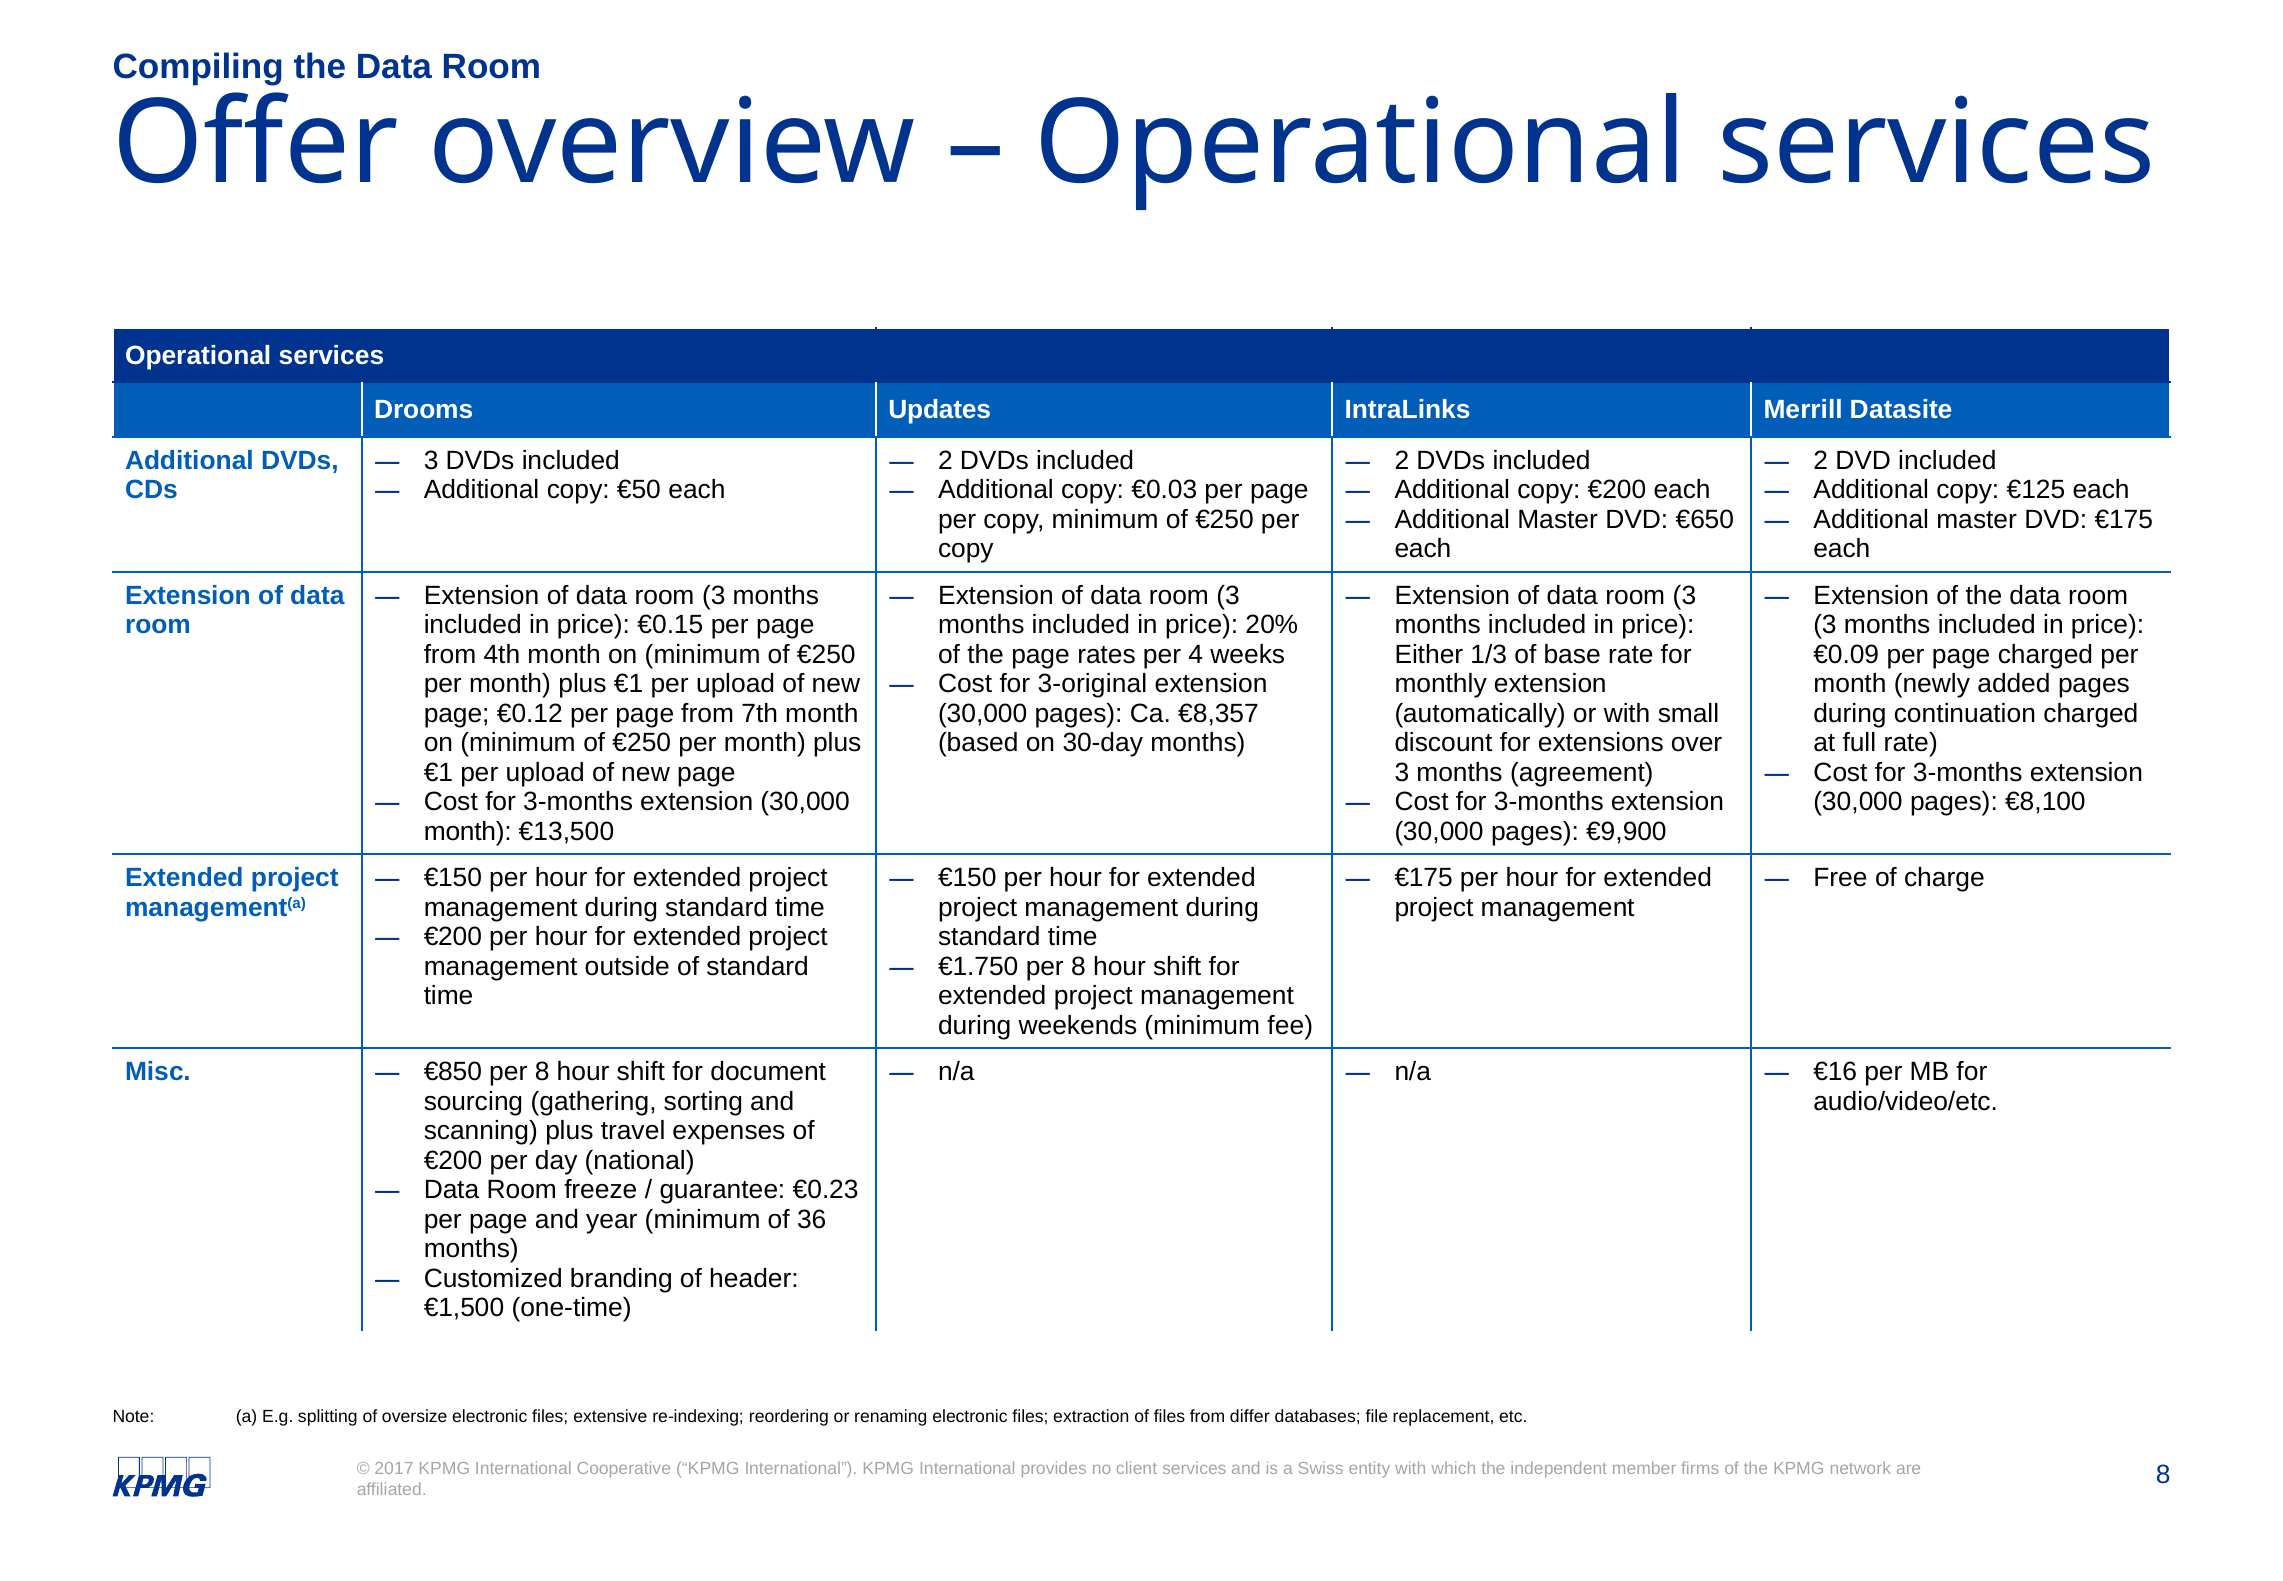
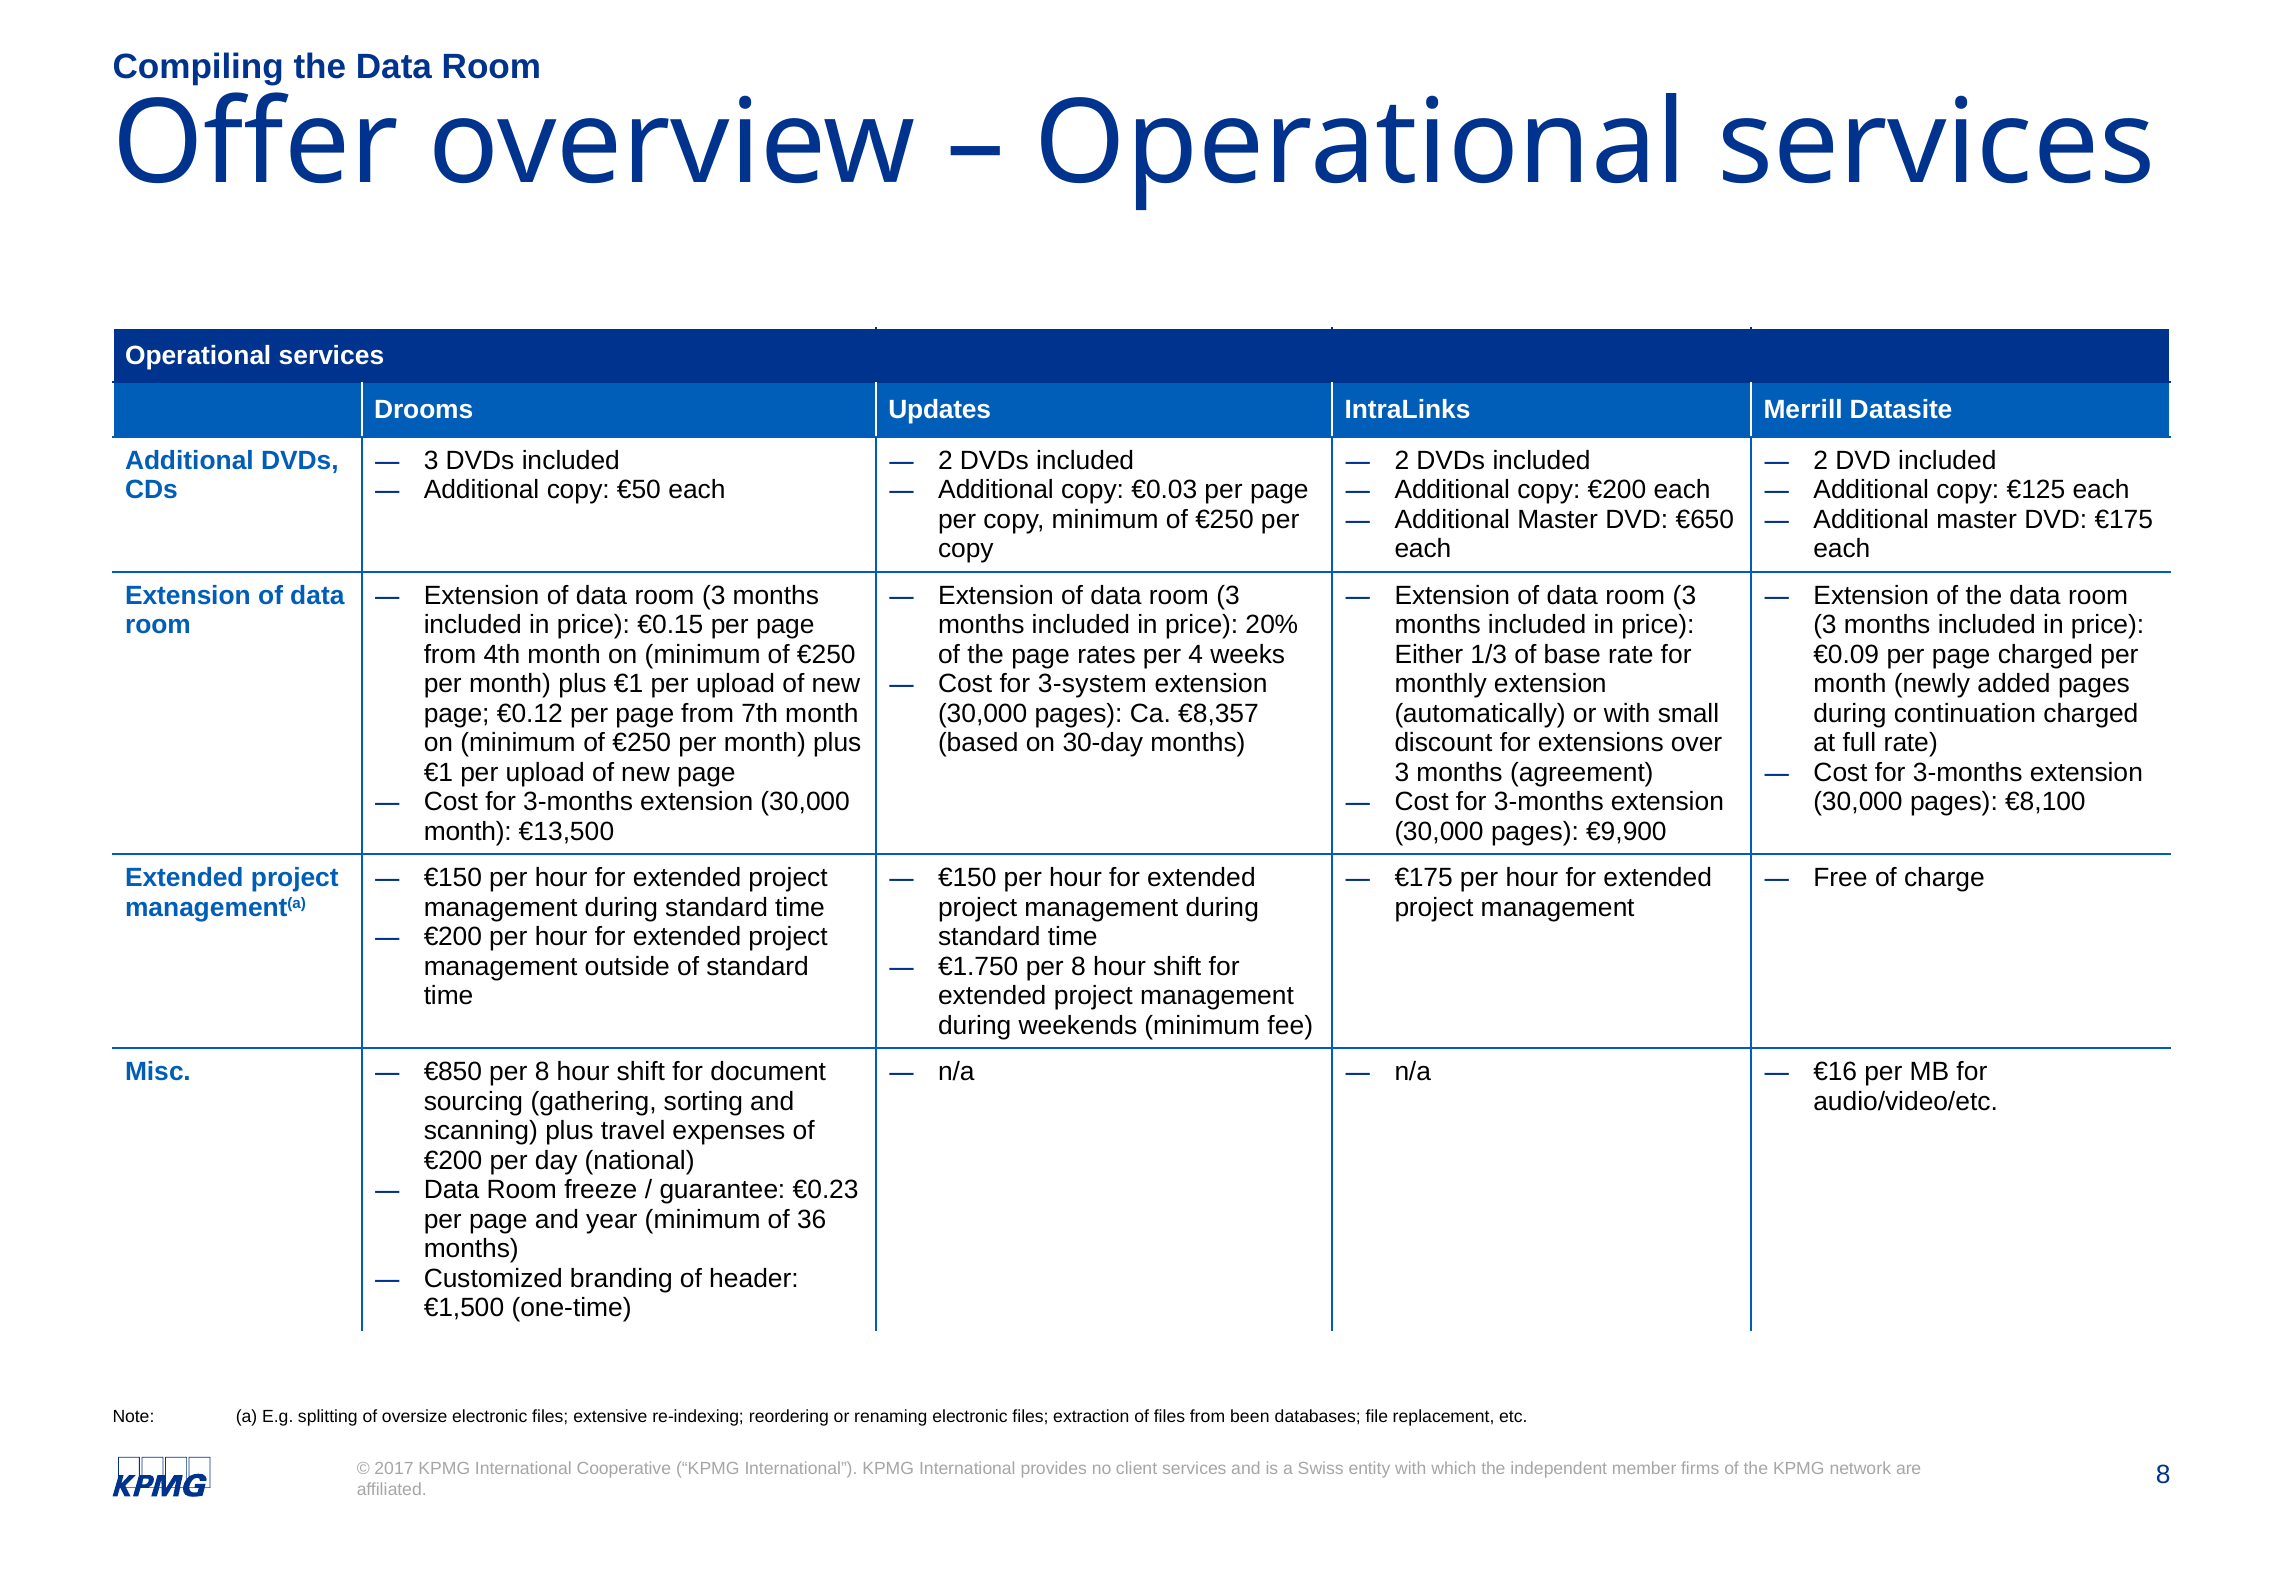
3-original: 3-original -> 3-system
differ: differ -> been
